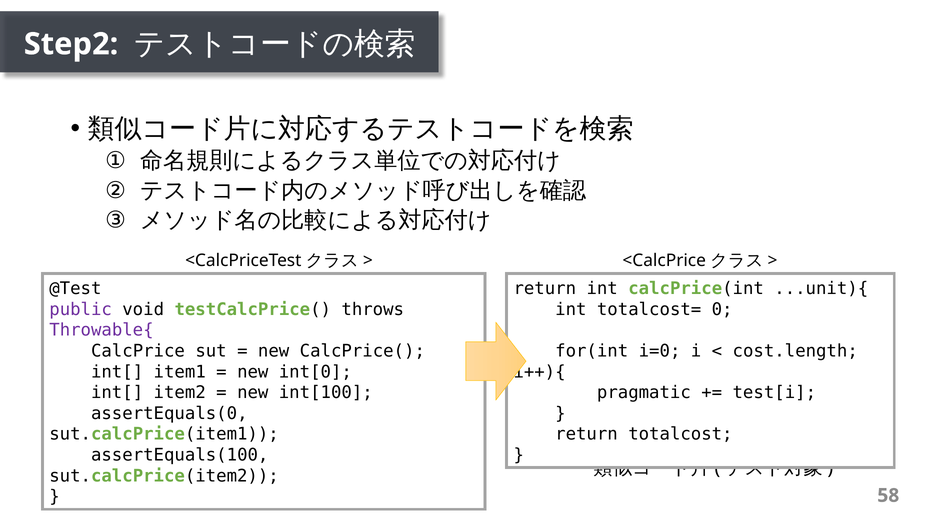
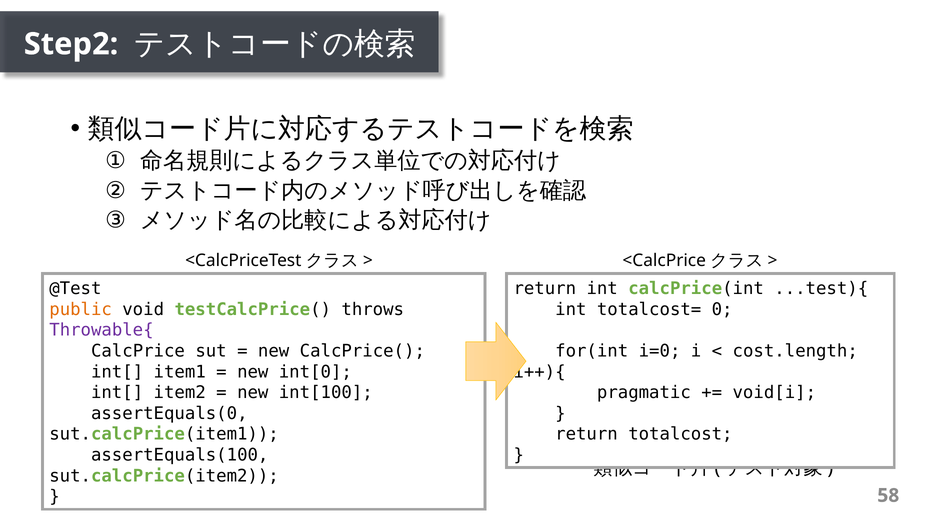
...unit){: ...unit){ -> ...test){
public colour: purple -> orange
test[i: test[i -> void[i
